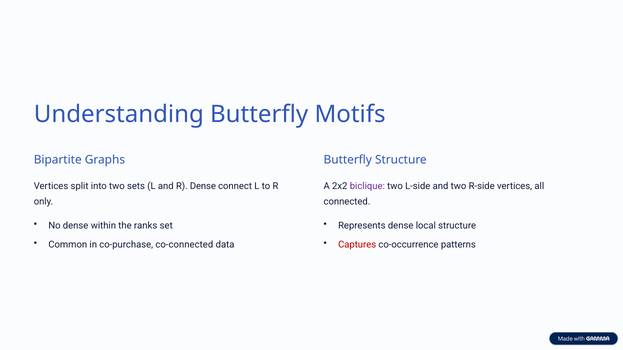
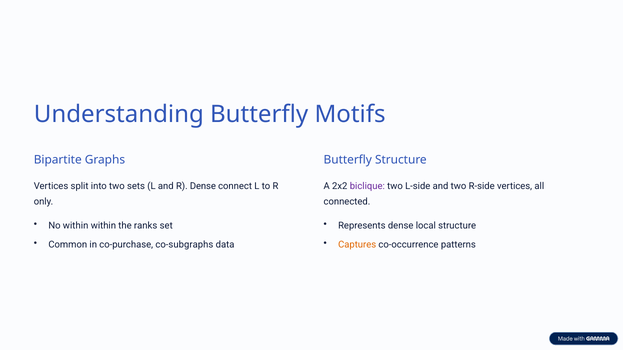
No dense: dense -> within
co-connected: co-connected -> co-subgraphs
Captures colour: red -> orange
